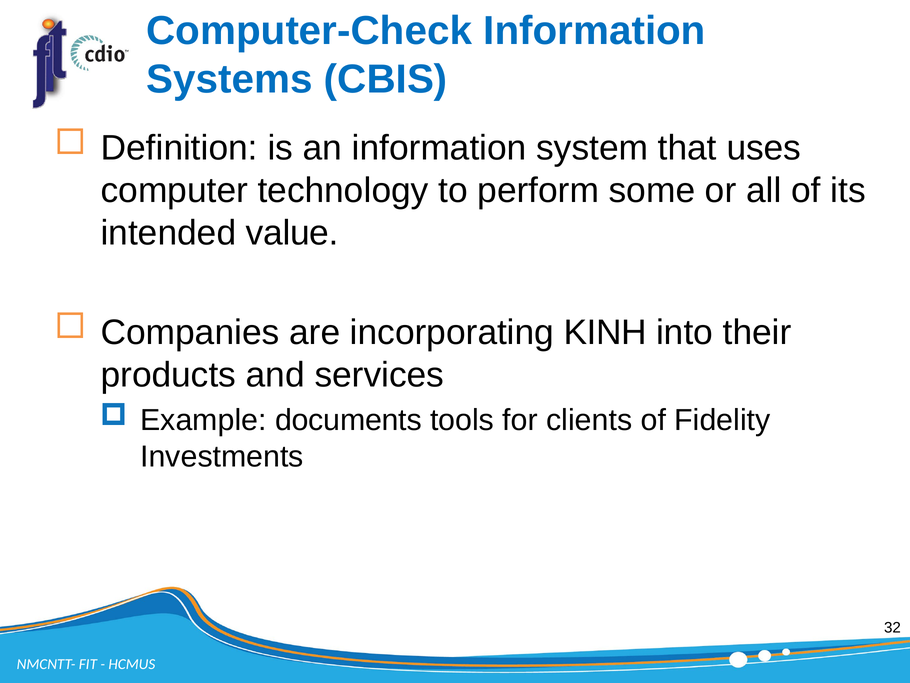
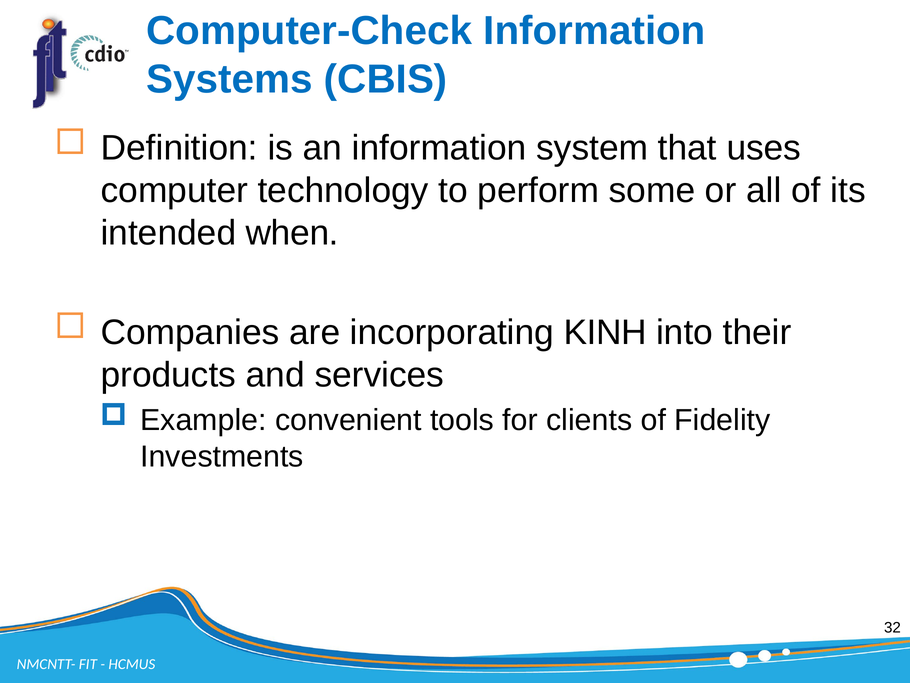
value: value -> when
documents: documents -> convenient
